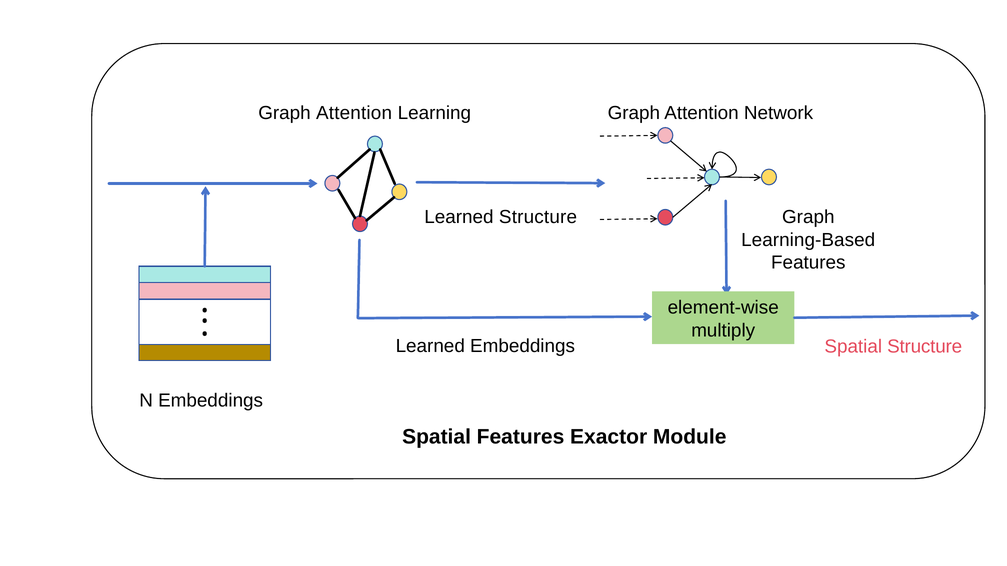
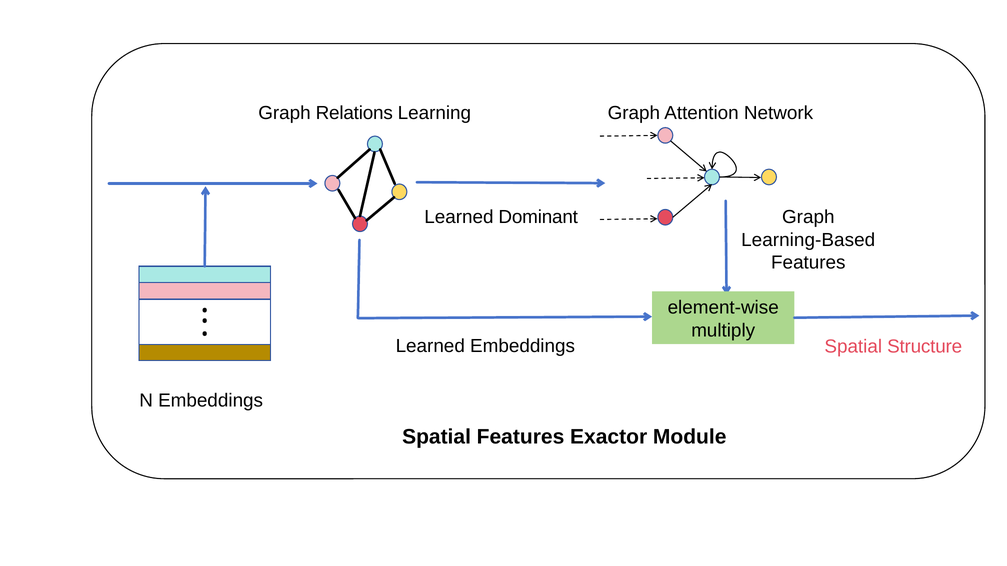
Attention at (354, 113): Attention -> Relations
Learned Structure: Structure -> Dominant
